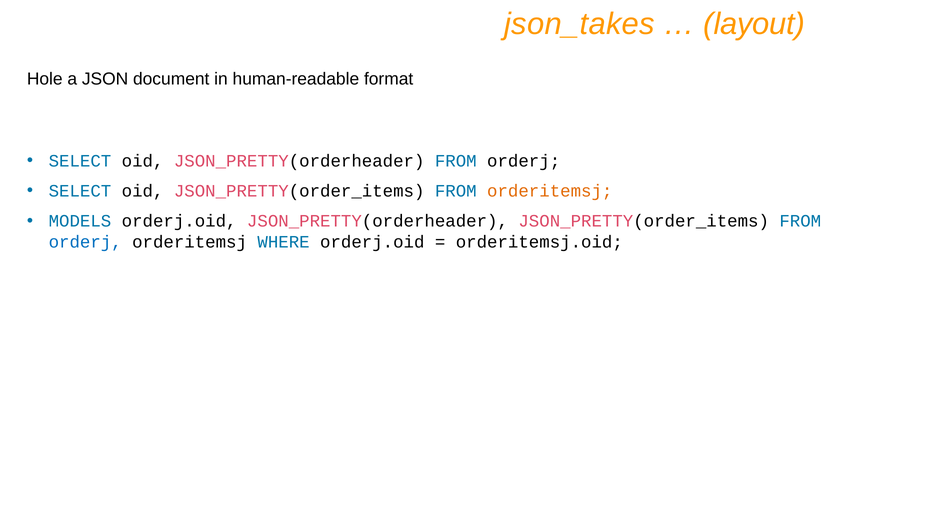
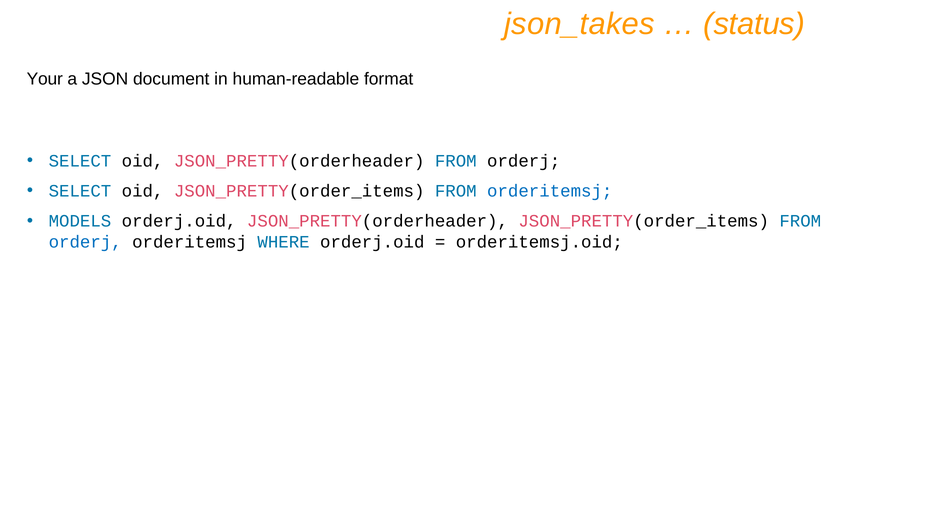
layout: layout -> status
Hole: Hole -> Your
orderitemsj at (550, 191) colour: orange -> blue
